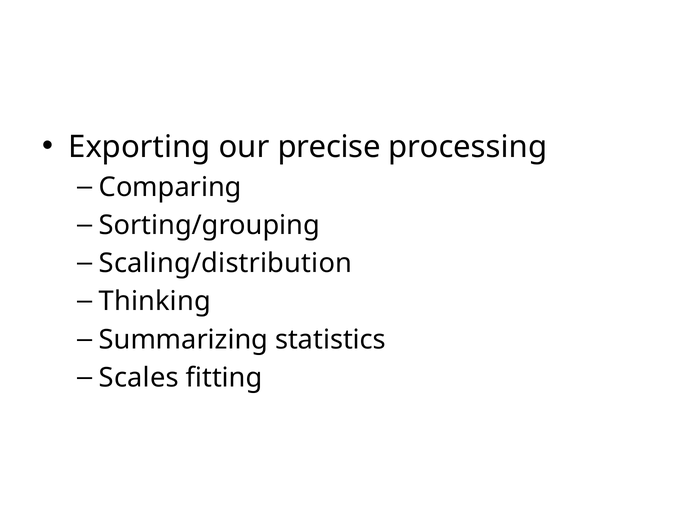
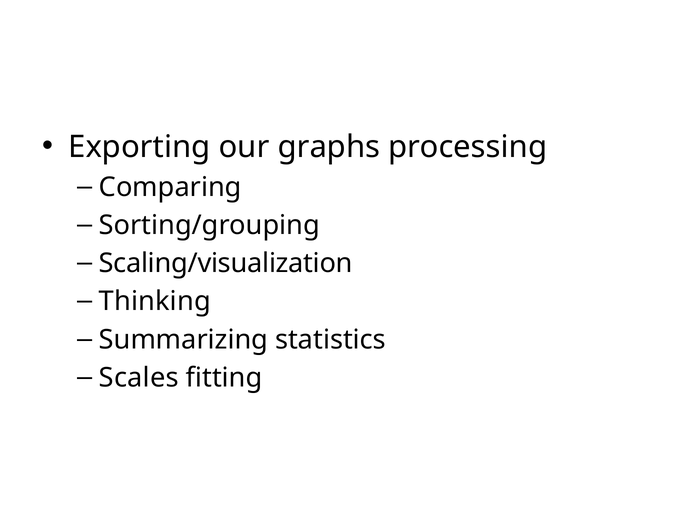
precise: precise -> graphs
Scaling/distribution: Scaling/distribution -> Scaling/visualization
